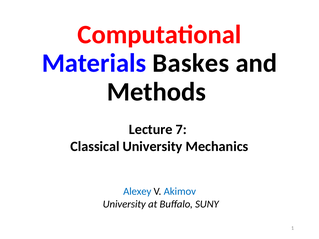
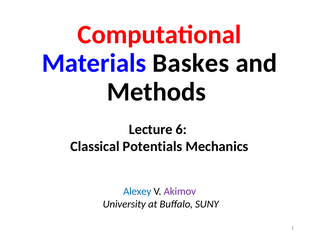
7: 7 -> 6
Classical University: University -> Potentials
Akimov colour: blue -> purple
